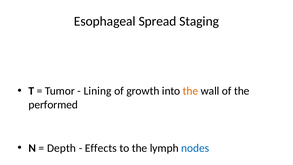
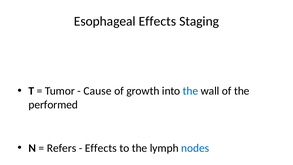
Esophageal Spread: Spread -> Effects
Lining: Lining -> Cause
the at (190, 91) colour: orange -> blue
Depth: Depth -> Refers
